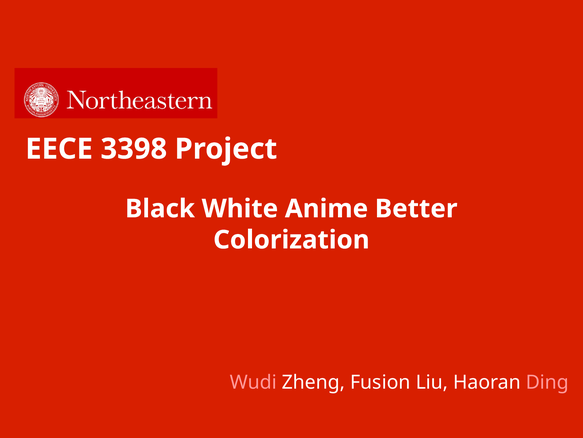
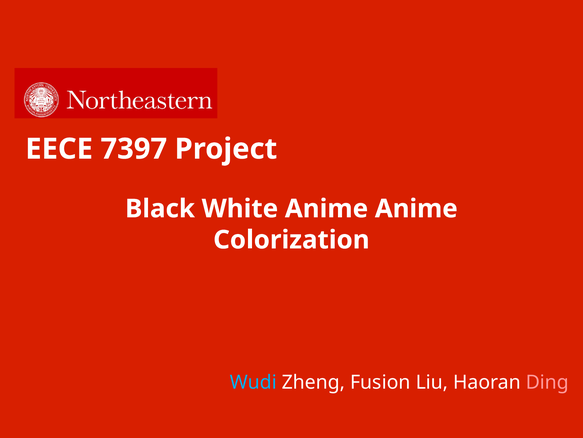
3398: 3398 -> 7397
Anime Better: Better -> Anime
Wudi colour: pink -> light blue
